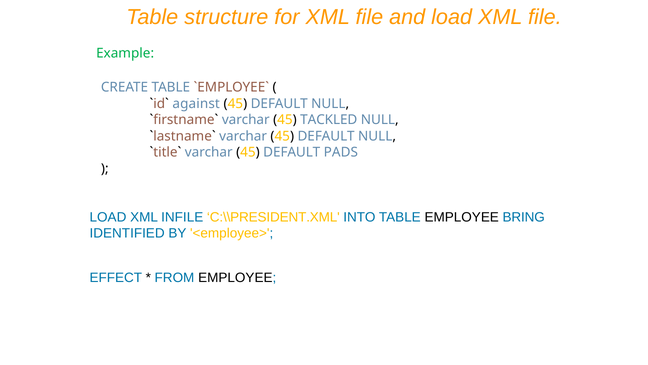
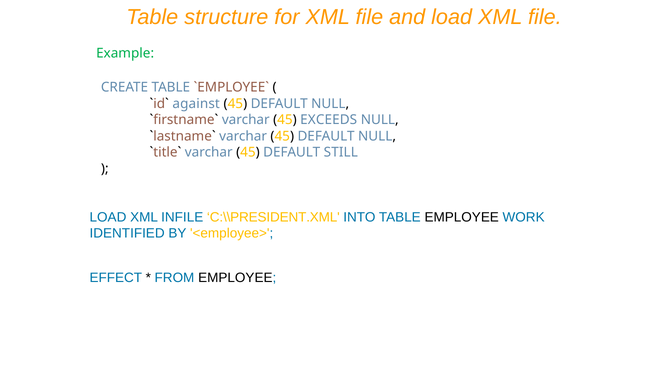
TACKLED: TACKLED -> EXCEEDS
PADS: PADS -> STILL
BRING: BRING -> WORK
